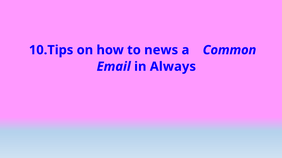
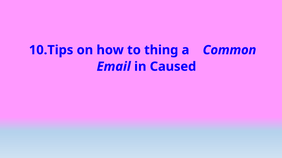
news: news -> thing
Always: Always -> Caused
